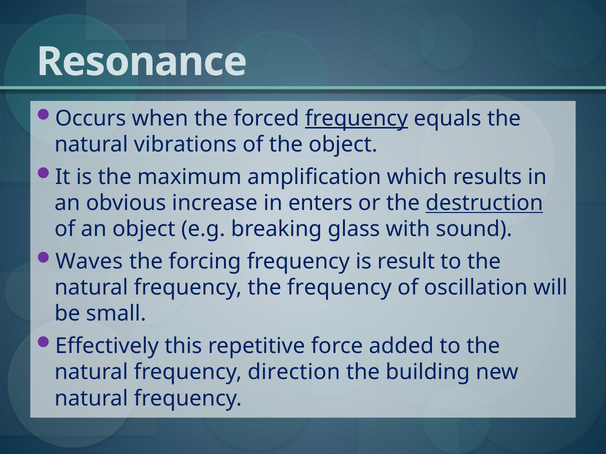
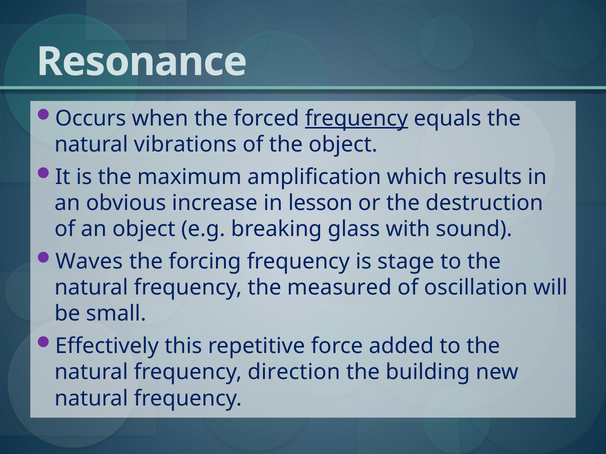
enters: enters -> lesson
destruction underline: present -> none
result: result -> stage
the frequency: frequency -> measured
